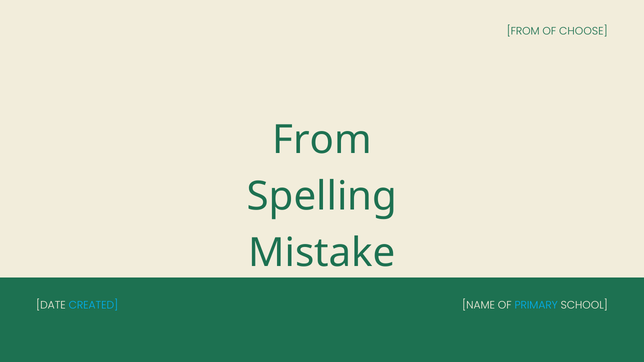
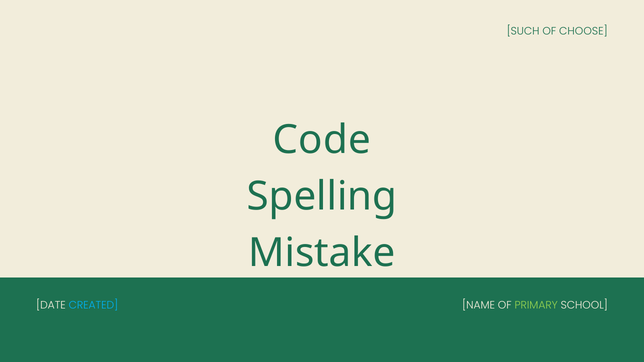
FROM at (523, 31): FROM -> SUCH
From at (322, 140): From -> Code
PRIMARY colour: light blue -> light green
